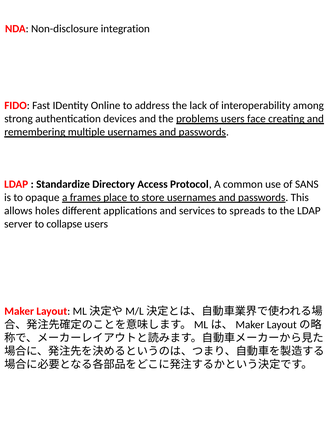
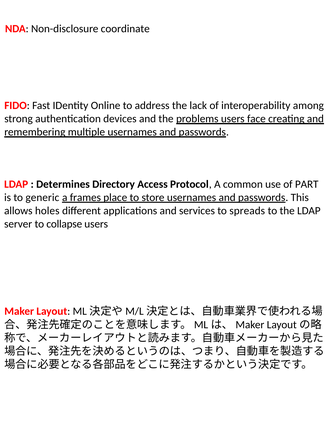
integration: integration -> coordinate
Standardize: Standardize -> Determines
SANS: SANS -> PART
opaque: opaque -> generic
